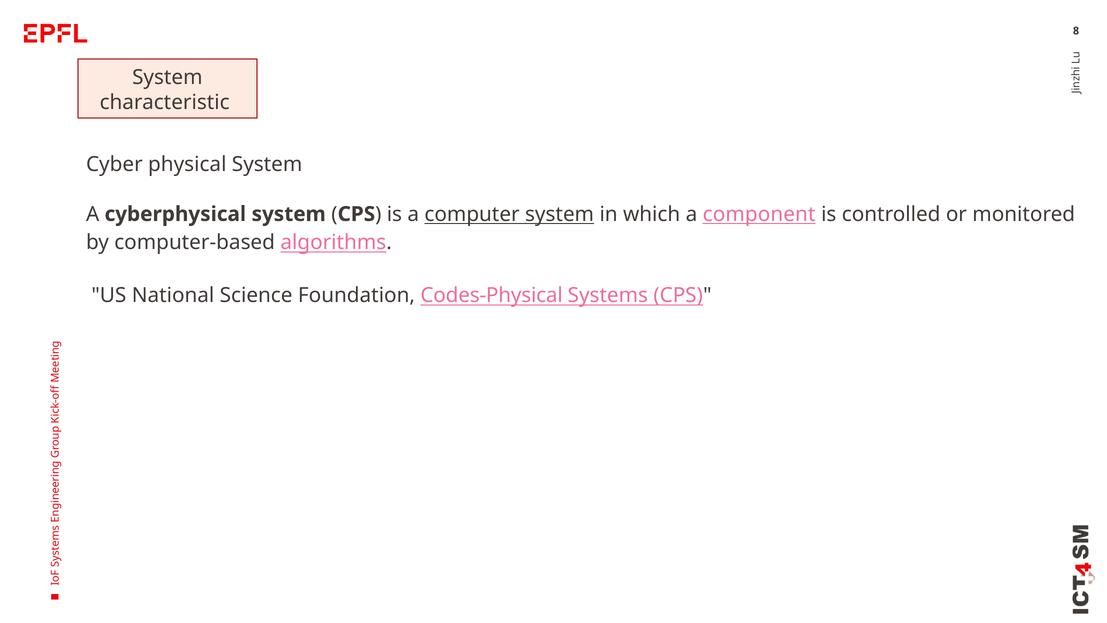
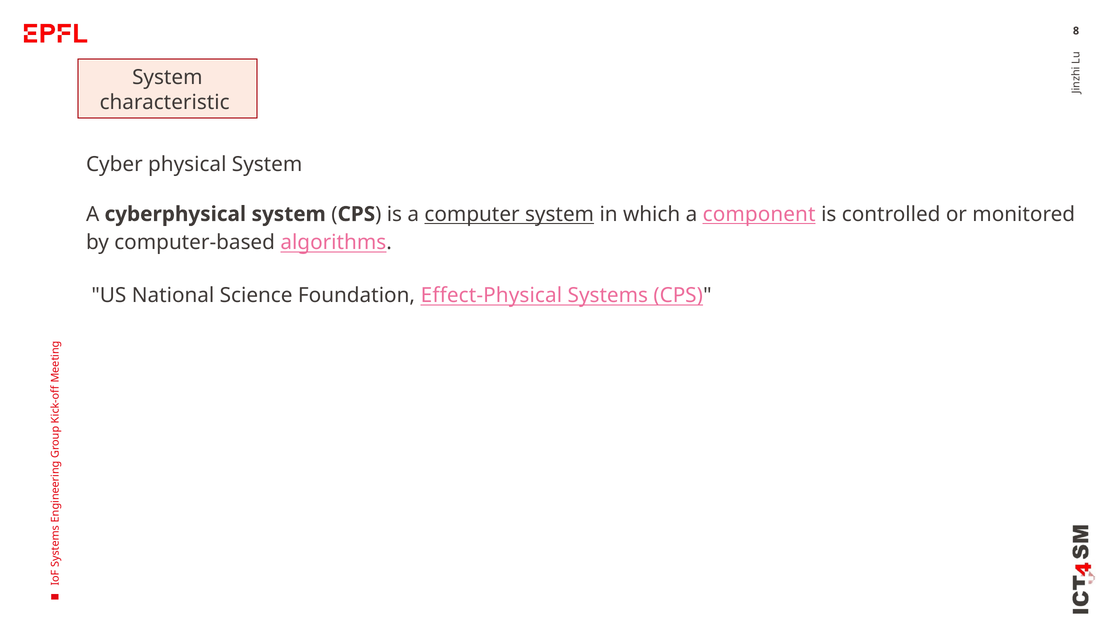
Codes-Physical: Codes-Physical -> Effect-Physical
